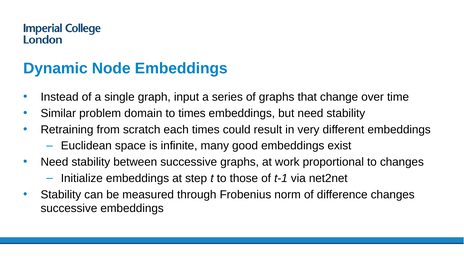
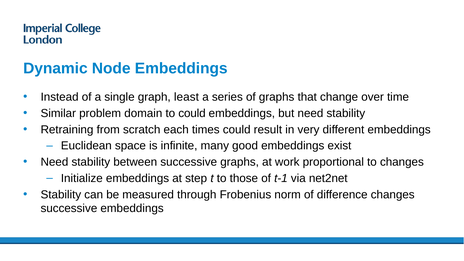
input: input -> least
to times: times -> could
